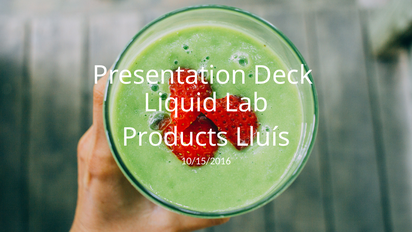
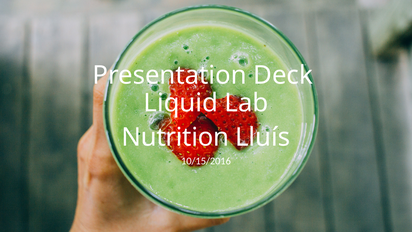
Products: Products -> Nutrition
